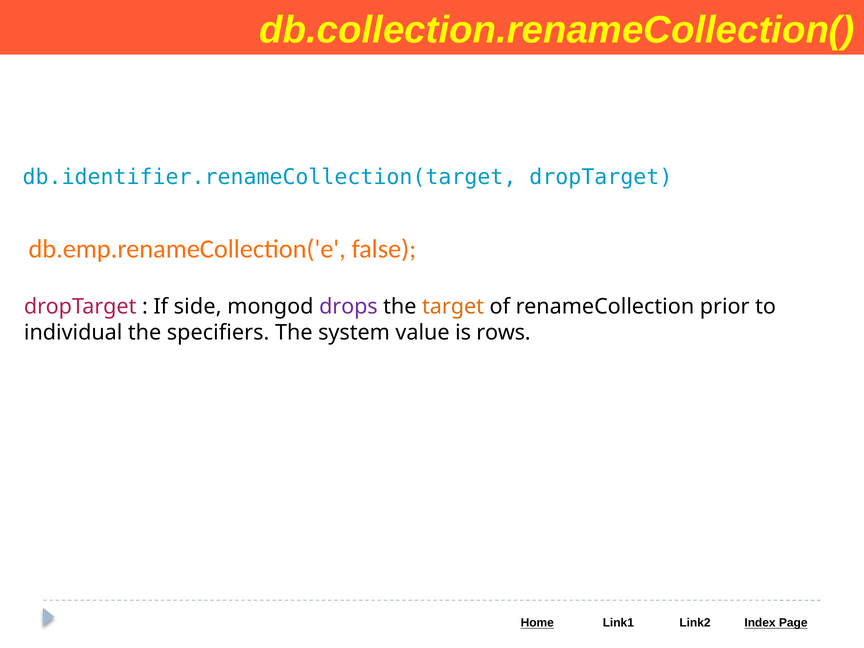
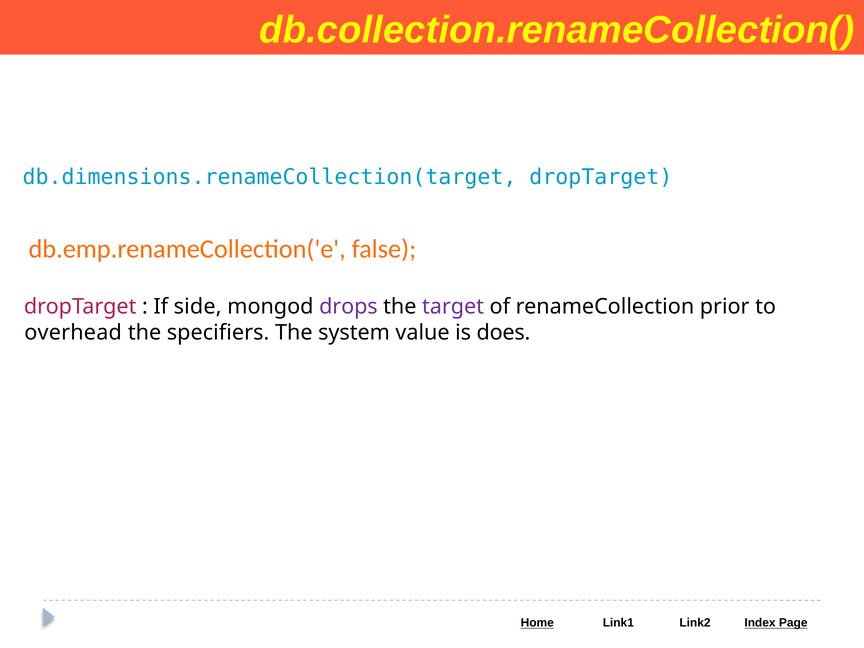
db.identifier.renameCollection(target: db.identifier.renameCollection(target -> db.dimensions.renameCollection(target
target colour: orange -> purple
individual: individual -> overhead
rows: rows -> does
